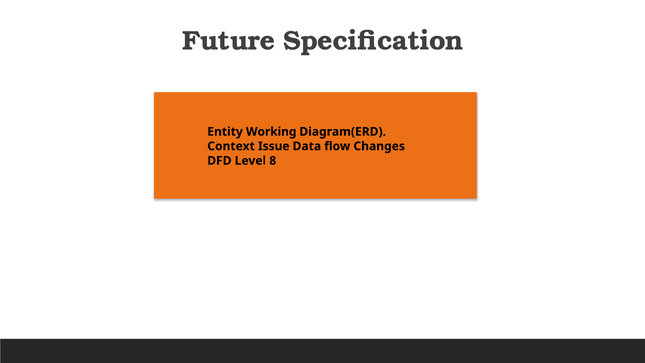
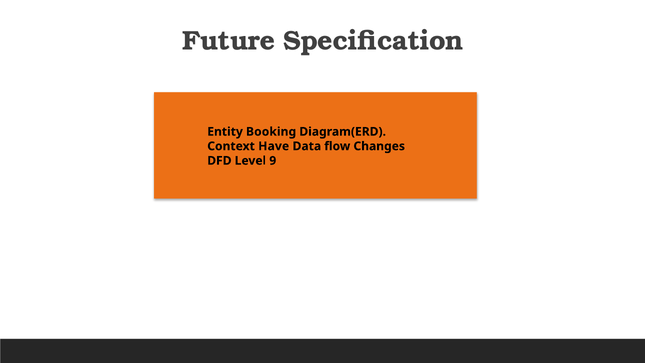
Working: Working -> Booking
Issue: Issue -> Have
8: 8 -> 9
